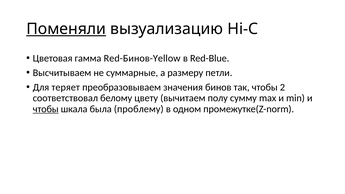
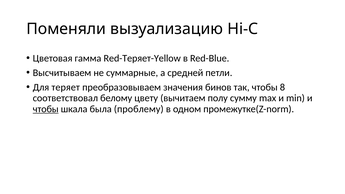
Поменяли underline: present -> none
Red-Бинов-Yellow: Red-Бинов-Yellow -> Red-Теряет-Yellow
размеру: размеру -> средней
2: 2 -> 8
